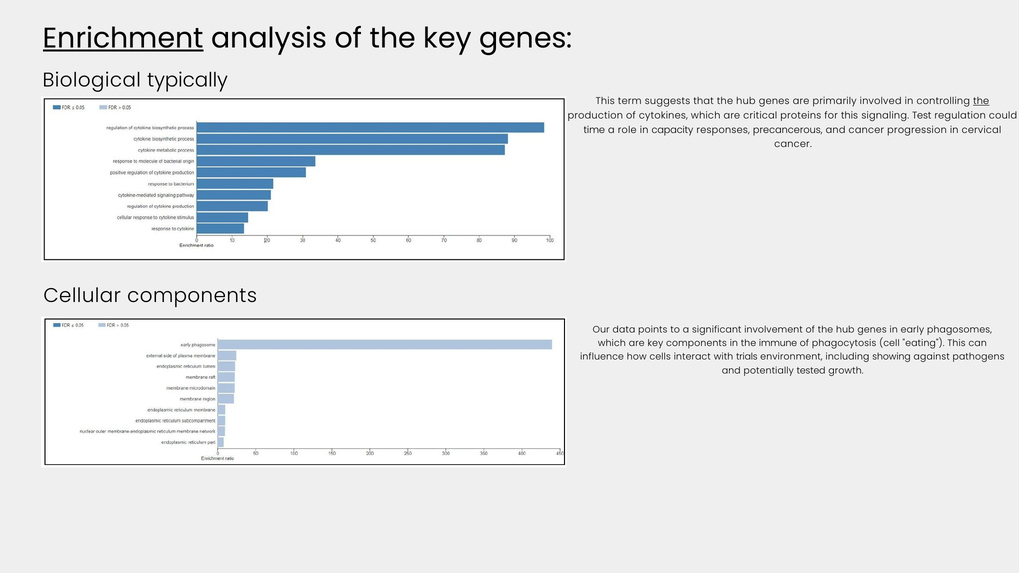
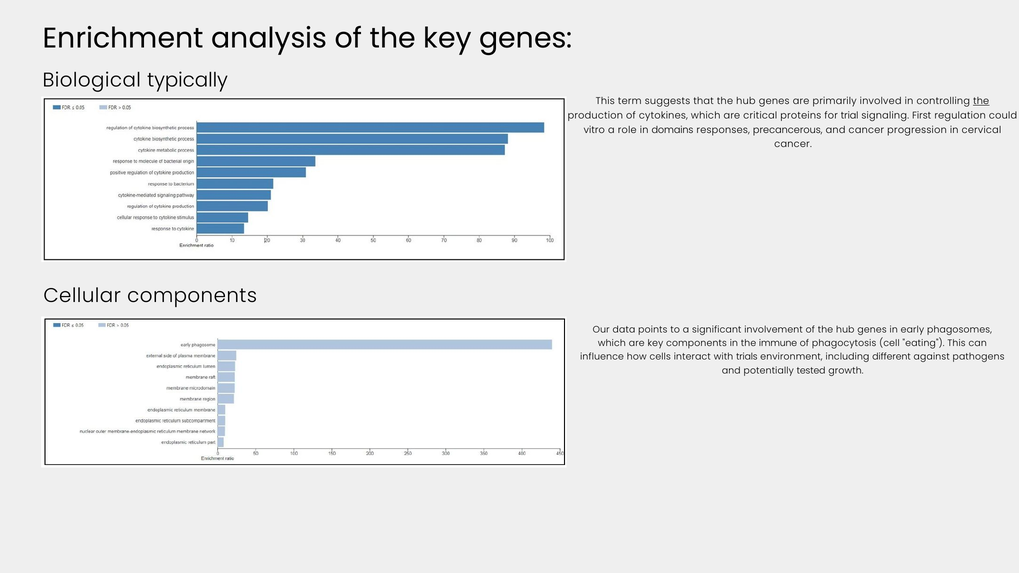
Enrichment underline: present -> none
for this: this -> trial
Test: Test -> First
time: time -> vitro
capacity: capacity -> domains
showing: showing -> different
